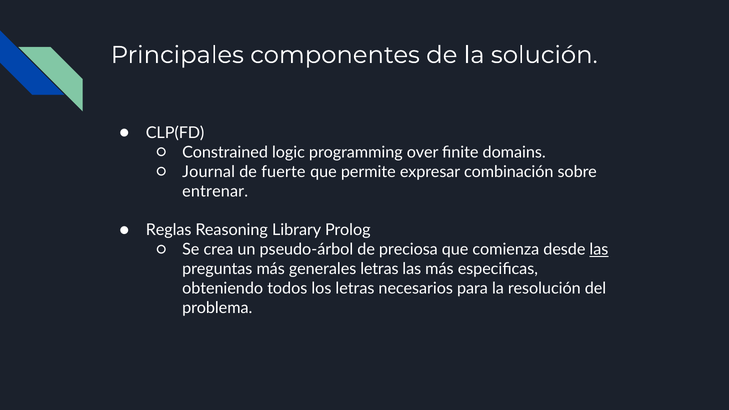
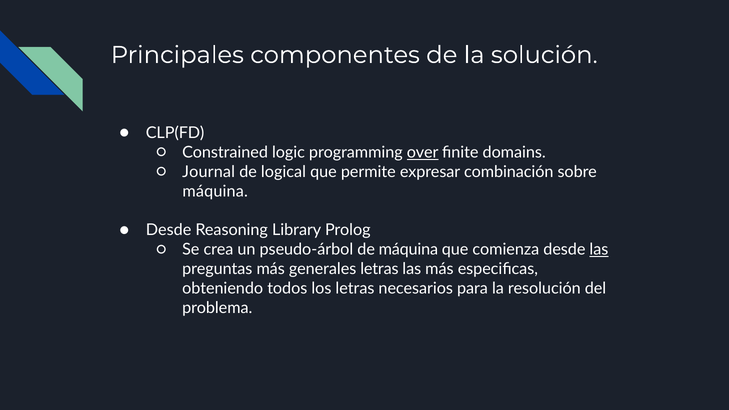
over underline: none -> present
fuerte: fuerte -> logical
entrenar at (215, 191): entrenar -> máquina
Reglas at (169, 230): Reglas -> Desde
de preciosa: preciosa -> máquina
